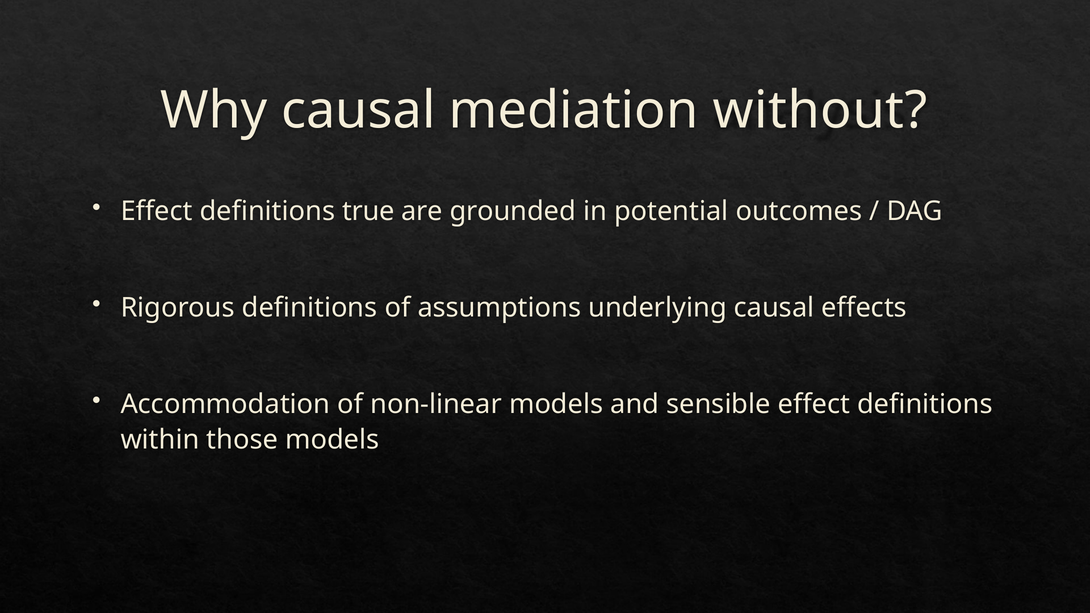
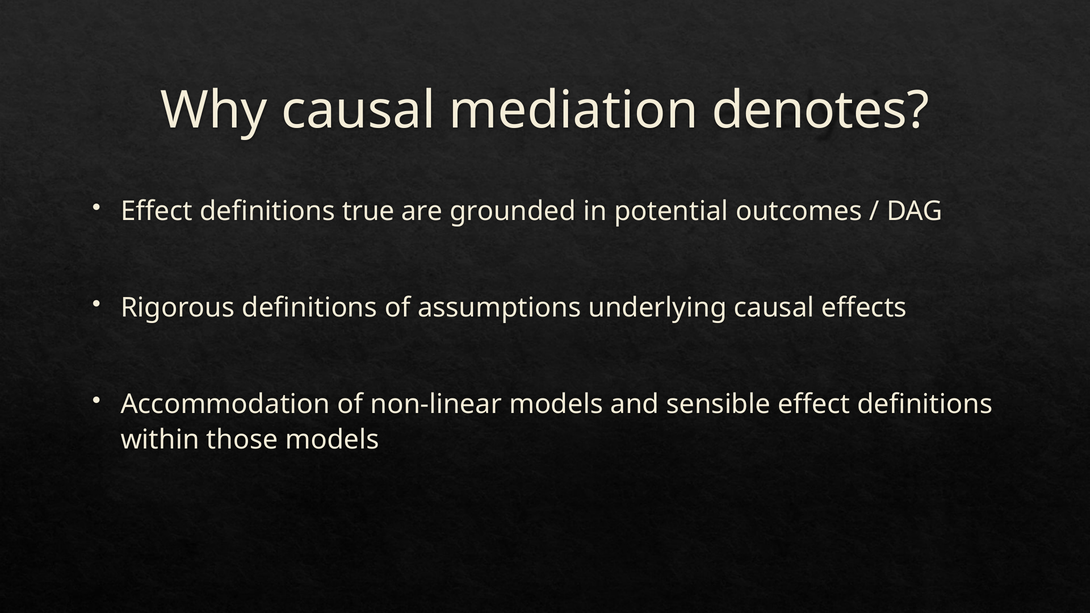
without: without -> denotes
